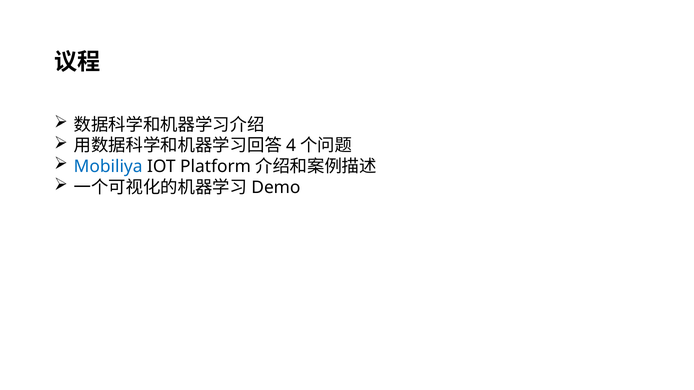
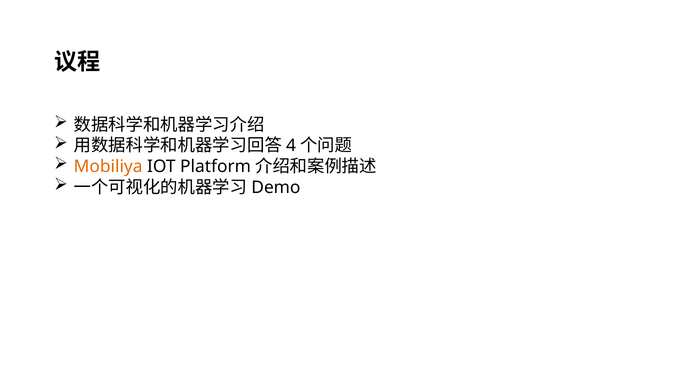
Mobiliya colour: blue -> orange
